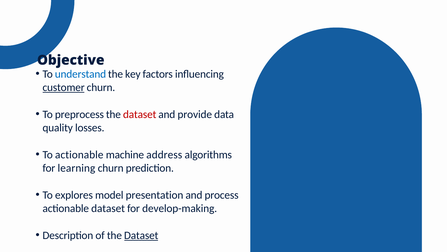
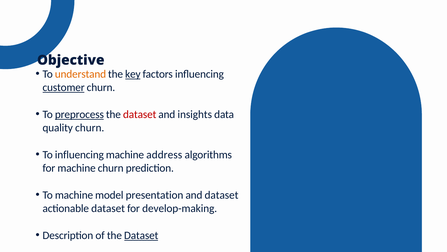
understand colour: blue -> orange
key underline: none -> present
preprocess underline: none -> present
provide: provide -> insights
quality losses: losses -> churn
To actionable: actionable -> influencing
for learning: learning -> machine
To explores: explores -> machine
and process: process -> dataset
